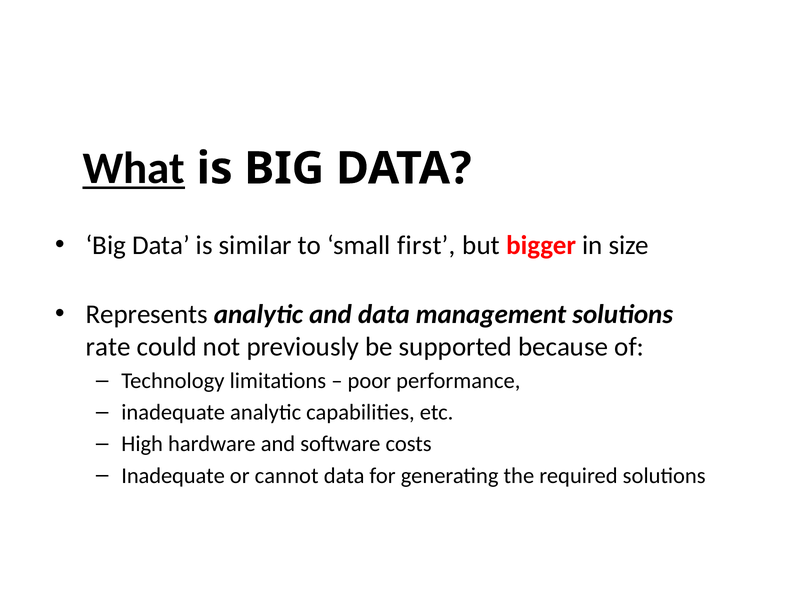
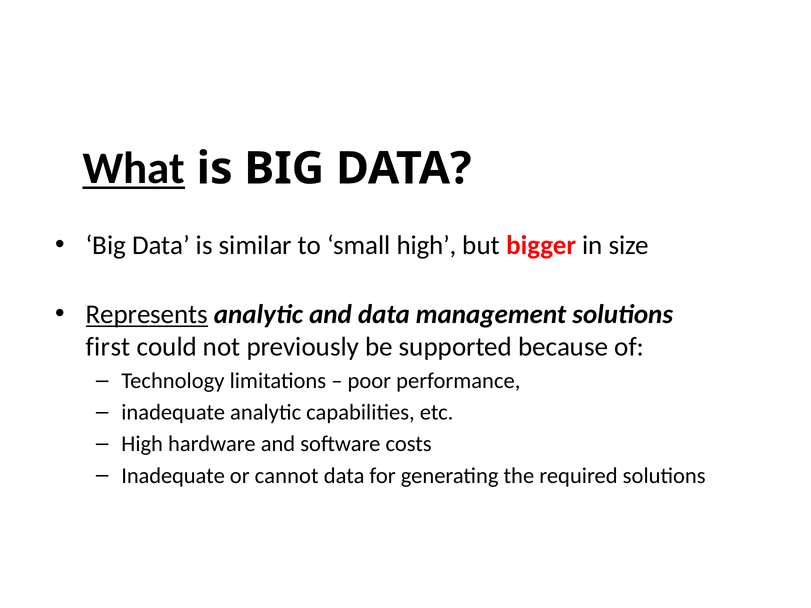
small first: first -> high
Represents underline: none -> present
rate: rate -> first
